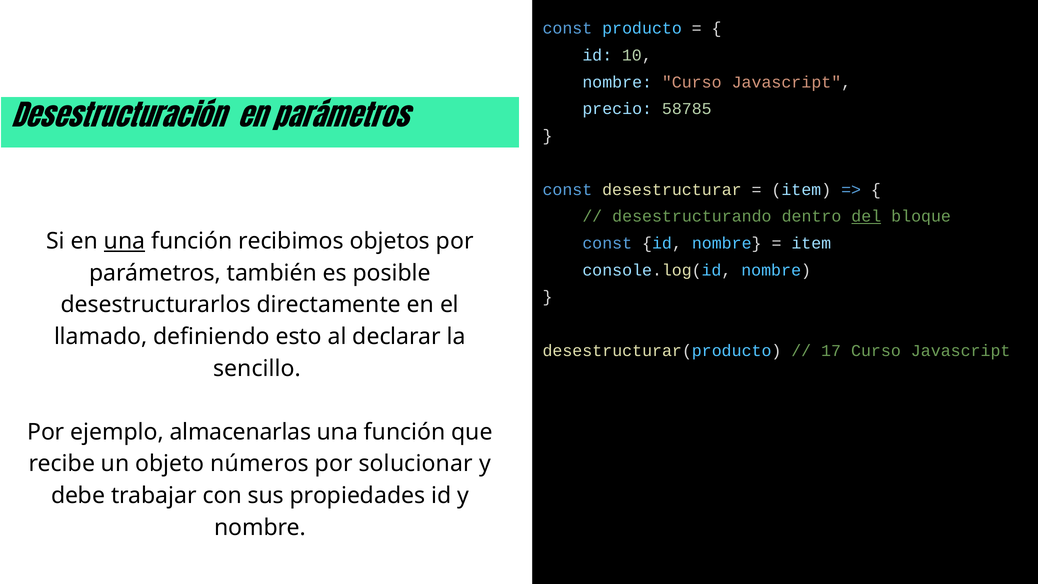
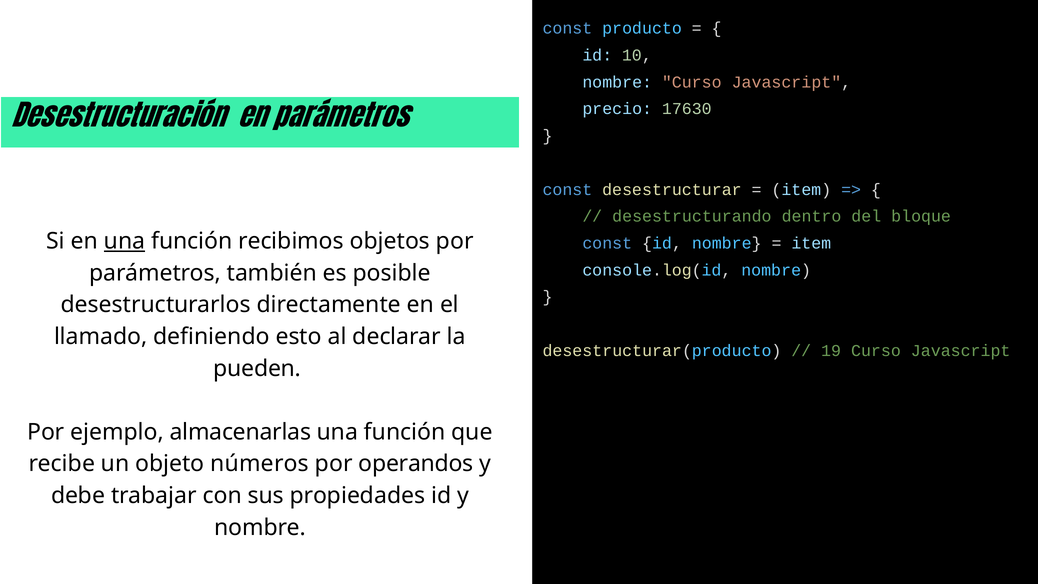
58785: 58785 -> 17630
del underline: present -> none
17: 17 -> 19
sencillo: sencillo -> pueden
solucionar: solucionar -> operandos
